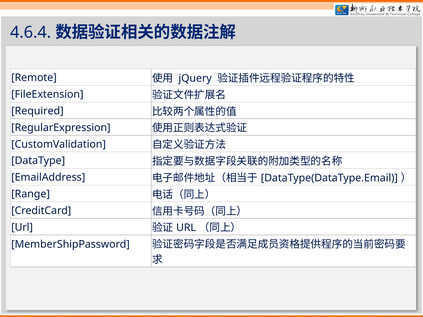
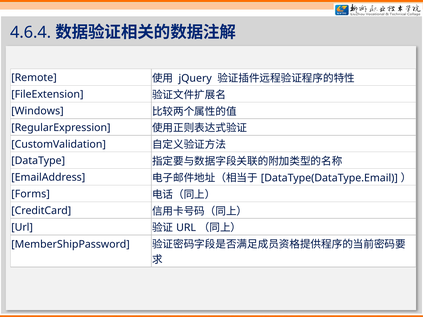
Required: Required -> Windows
Range: Range -> Forms
